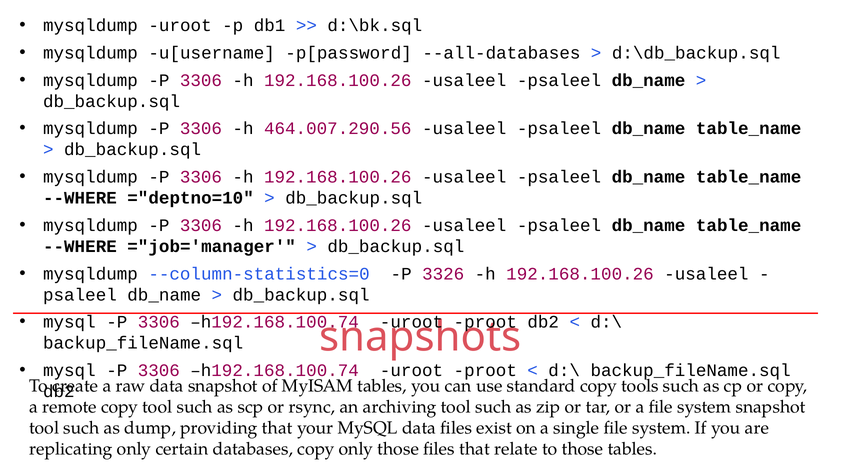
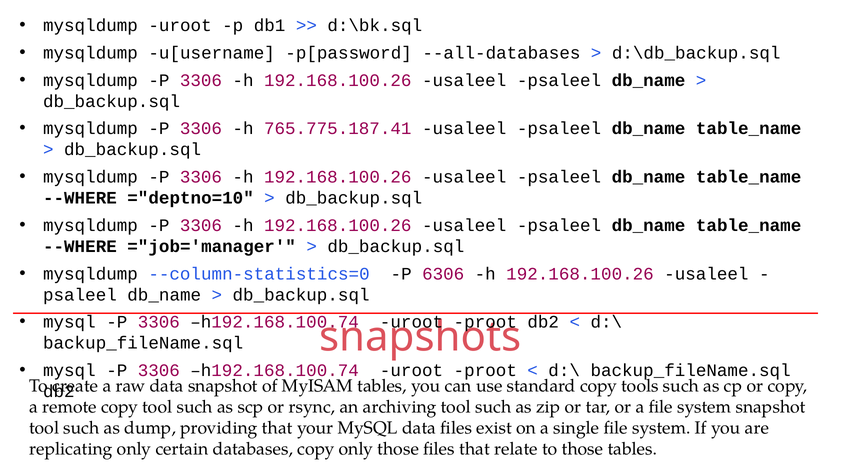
464.007.290.56: 464.007.290.56 -> 765.775.187.41
3326: 3326 -> 6306
